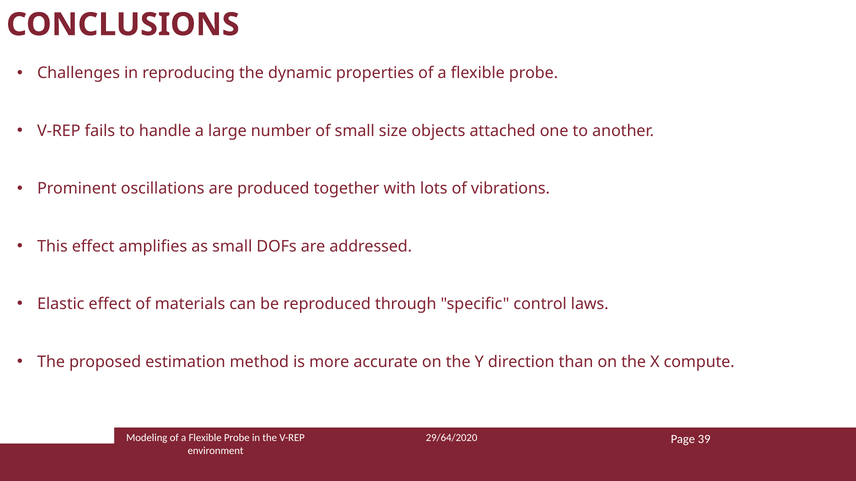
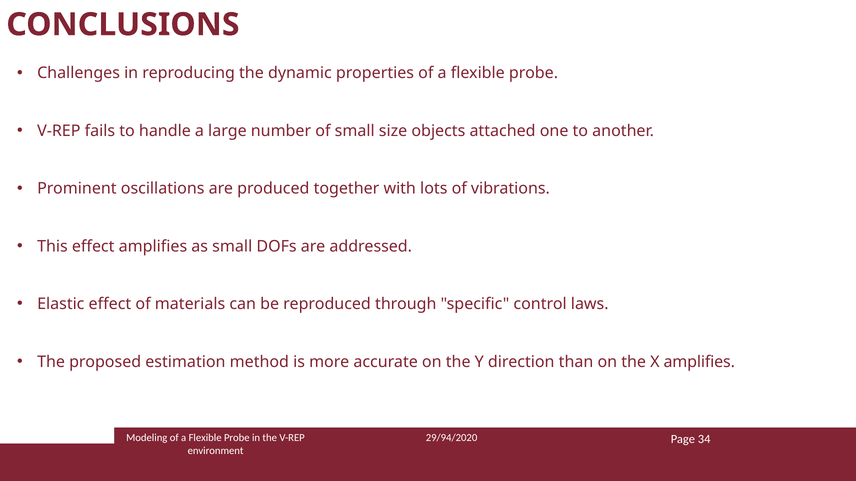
X compute: compute -> amplifies
29/64/2020: 29/64/2020 -> 29/94/2020
39: 39 -> 34
